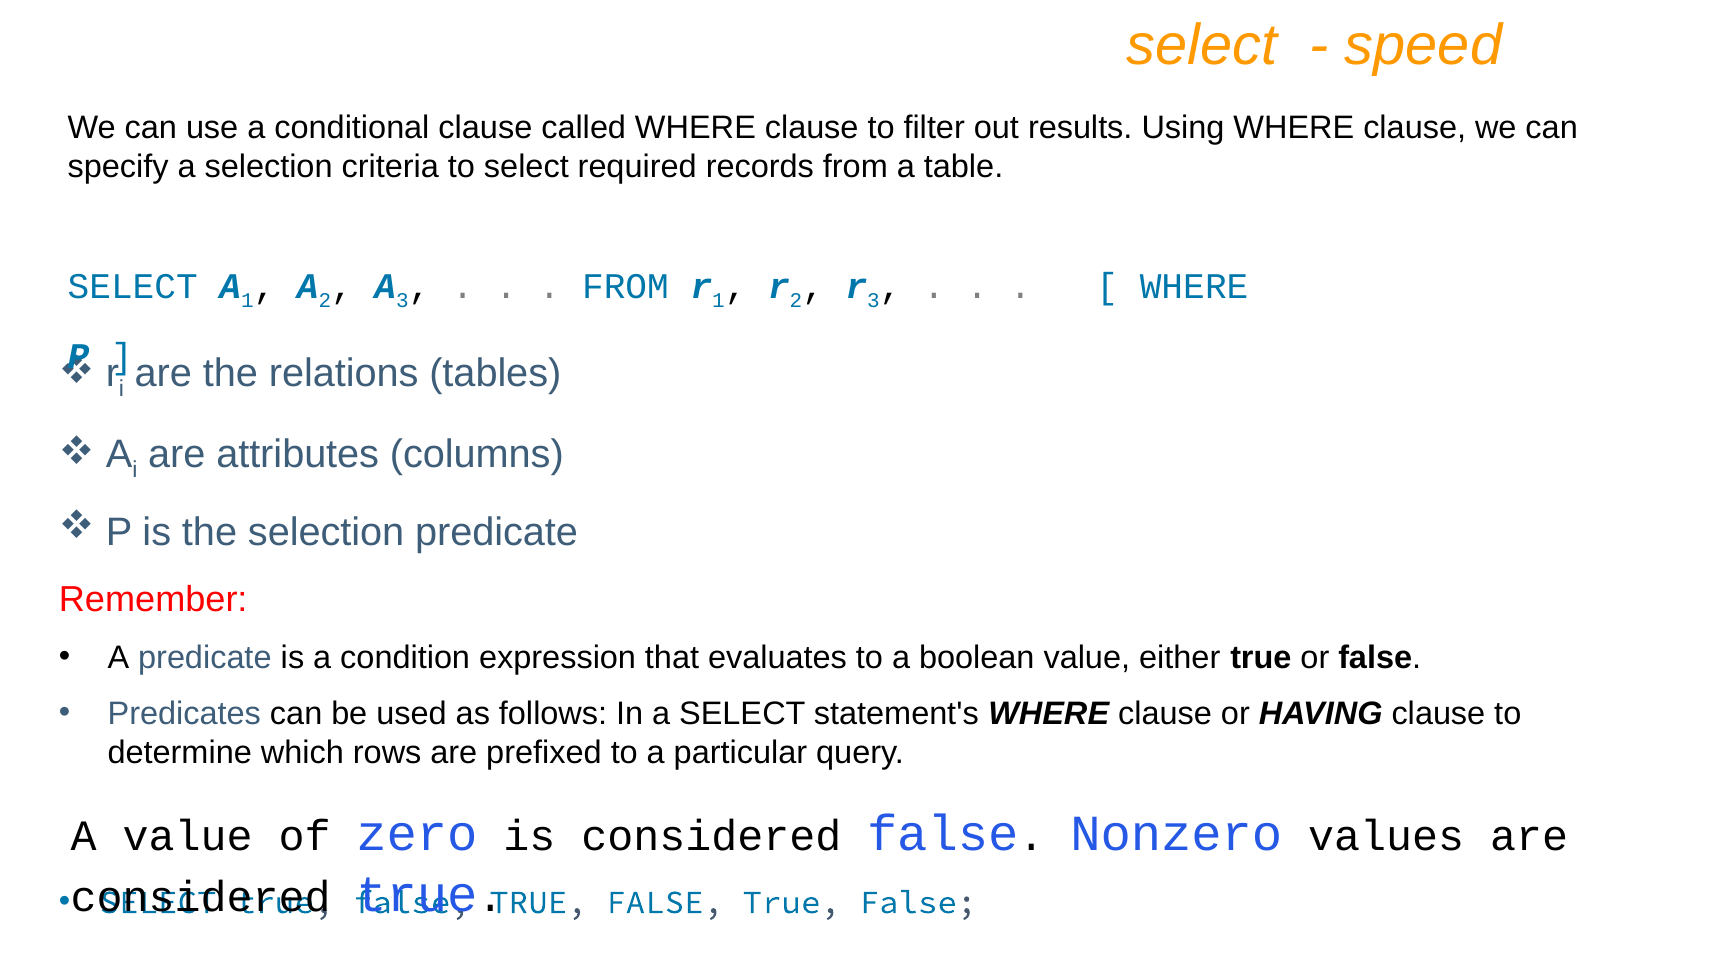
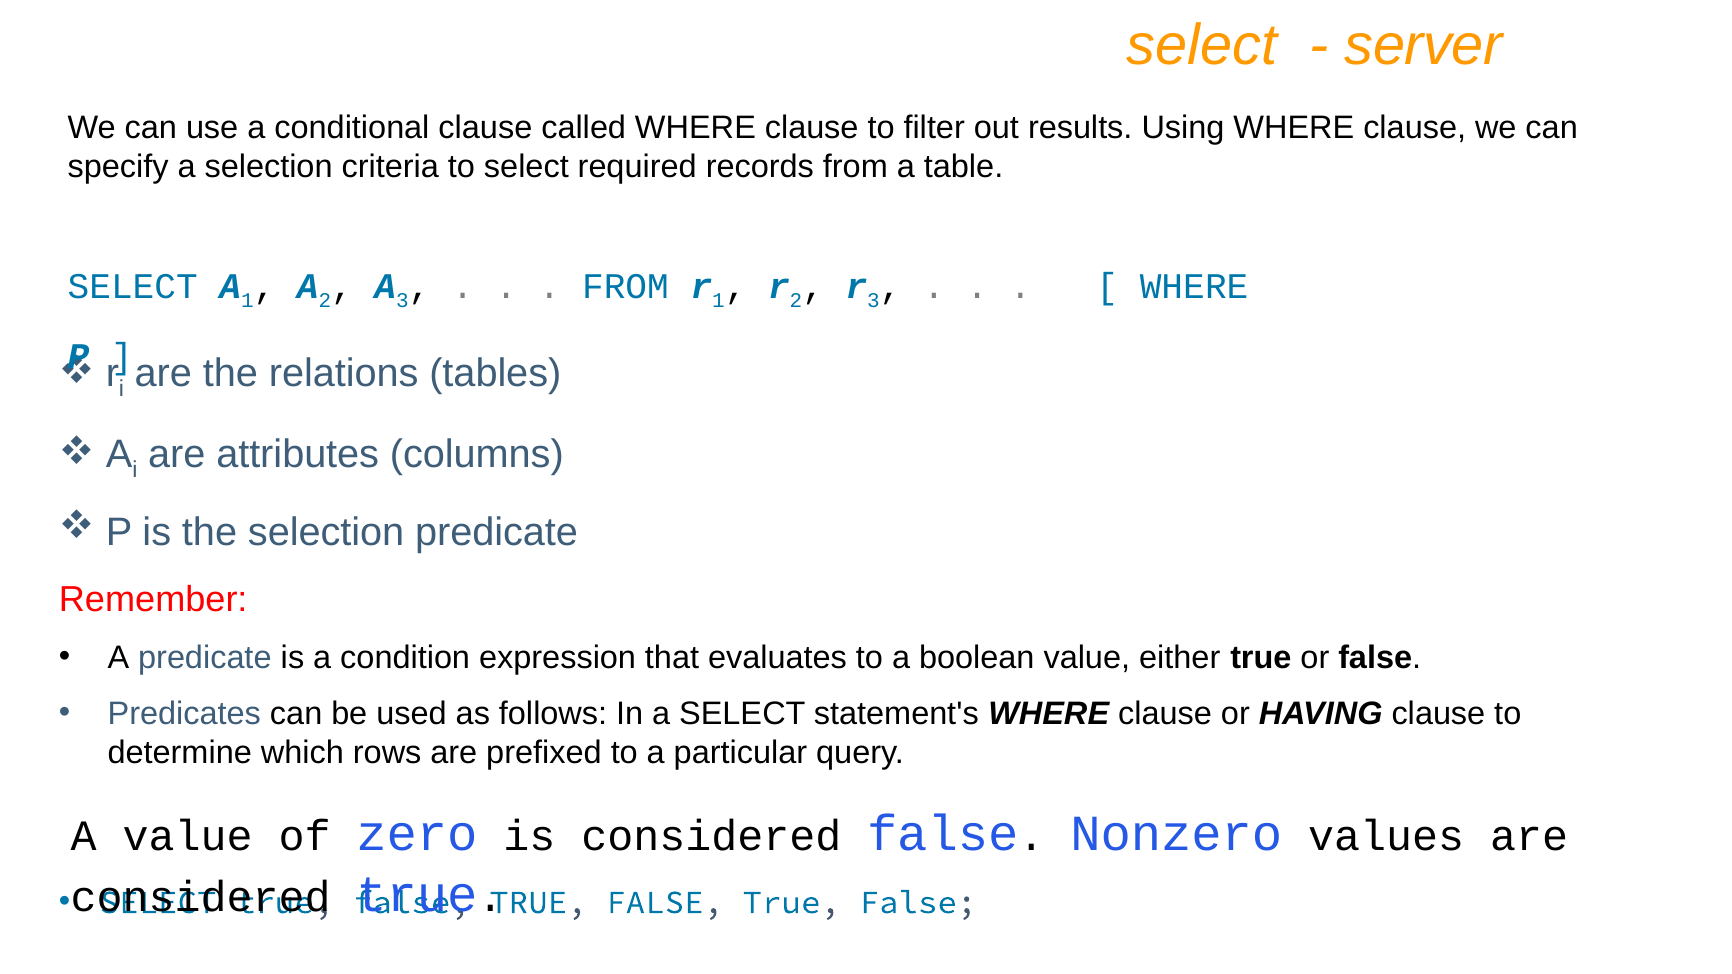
speed: speed -> server
